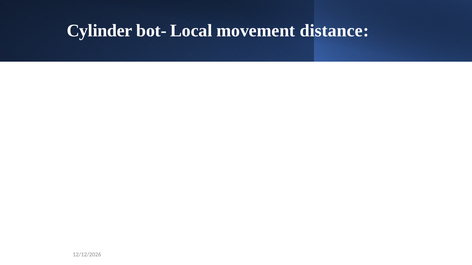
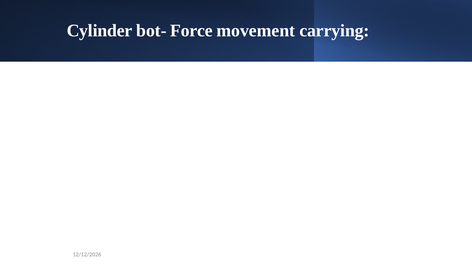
Local: Local -> Force
distance: distance -> carrying
